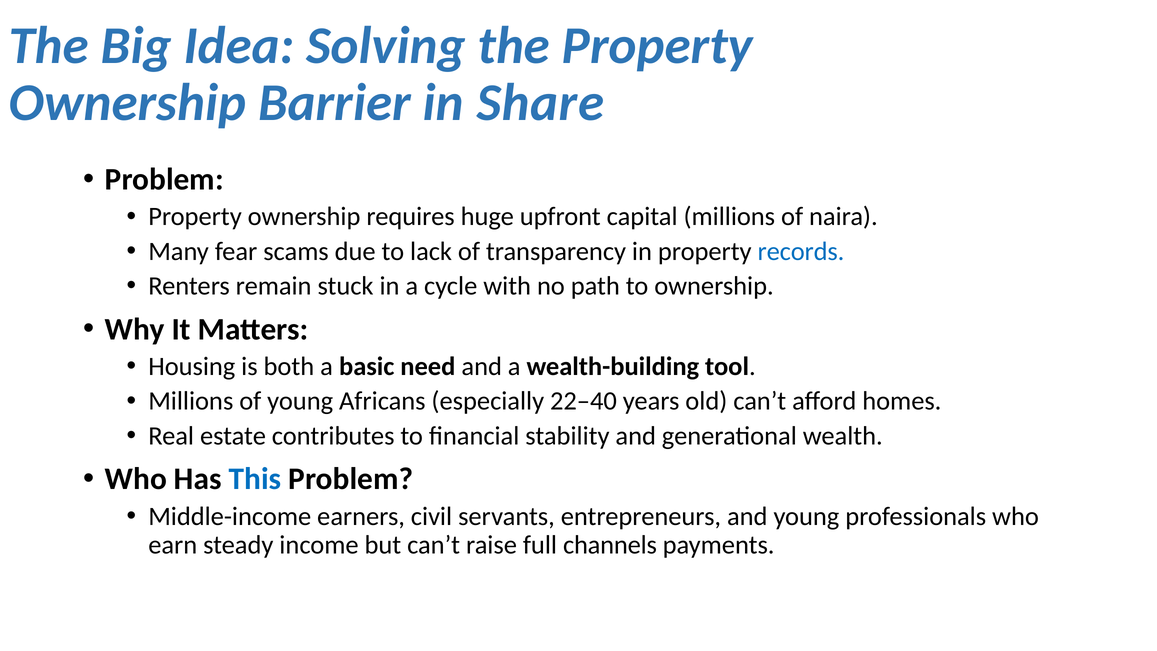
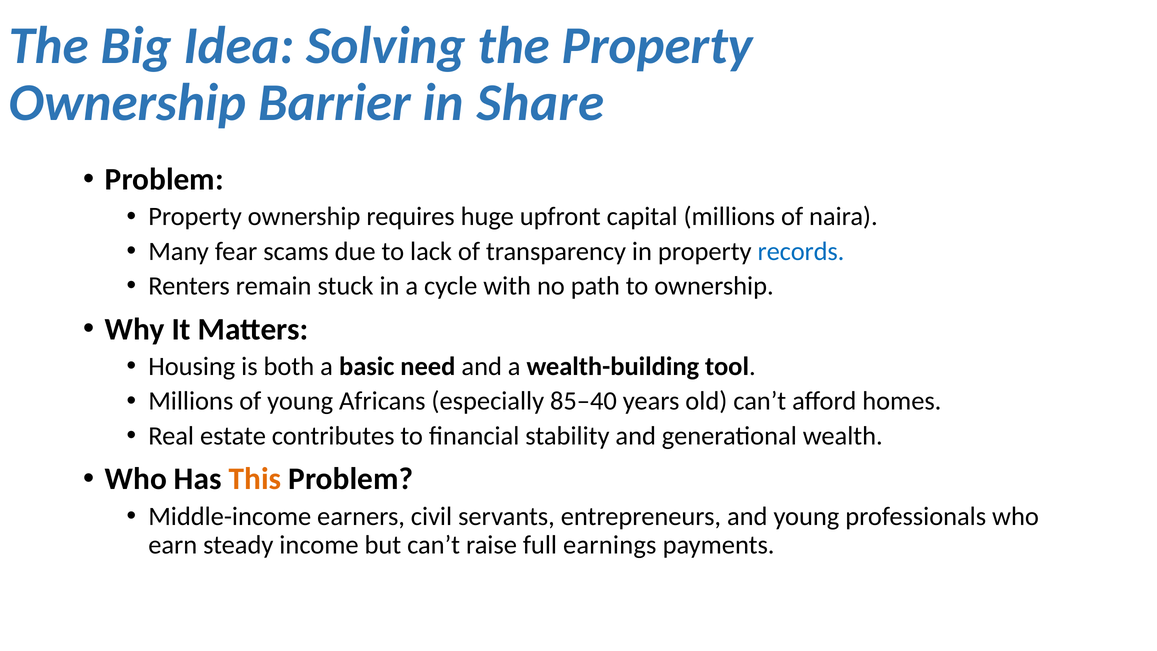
22–40: 22–40 -> 85–40
This colour: blue -> orange
channels: channels -> earnings
